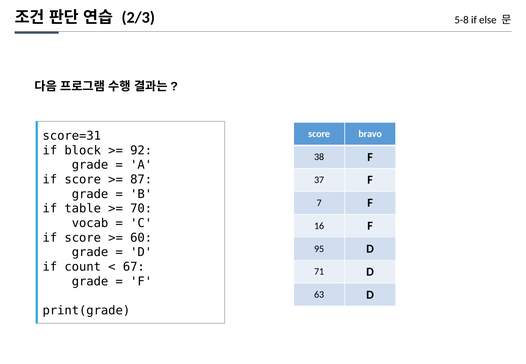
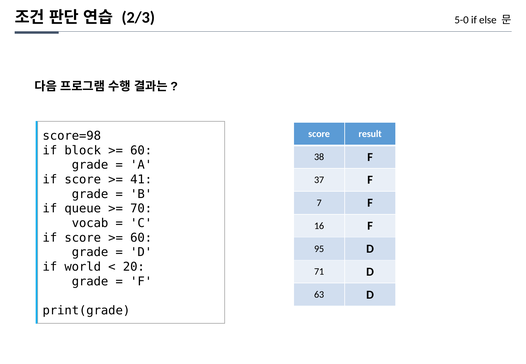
5-8: 5-8 -> 5-0
bravo: bravo -> result
score=31: score=31 -> score=98
92 at (141, 150): 92 -> 60
87: 87 -> 41
table: table -> queue
count: count -> world
67: 67 -> 20
